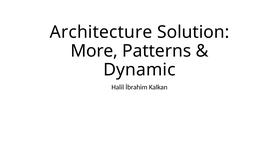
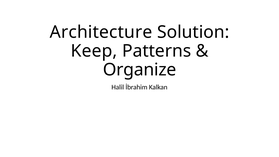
More: More -> Keep
Dynamic: Dynamic -> Organize
